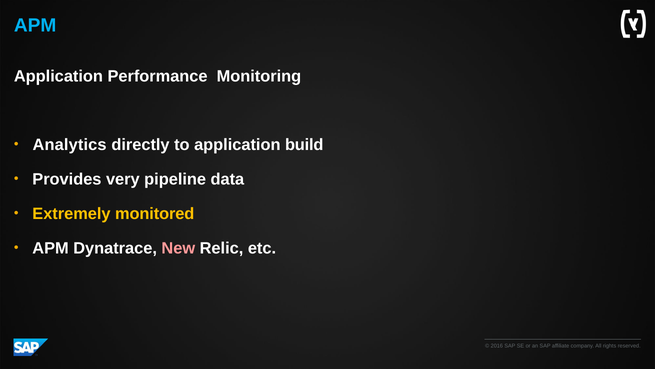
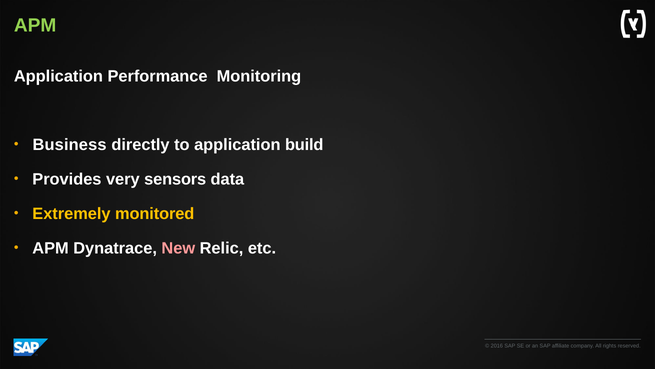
APM at (35, 26) colour: light blue -> light green
Analytics: Analytics -> Business
pipeline: pipeline -> sensors
